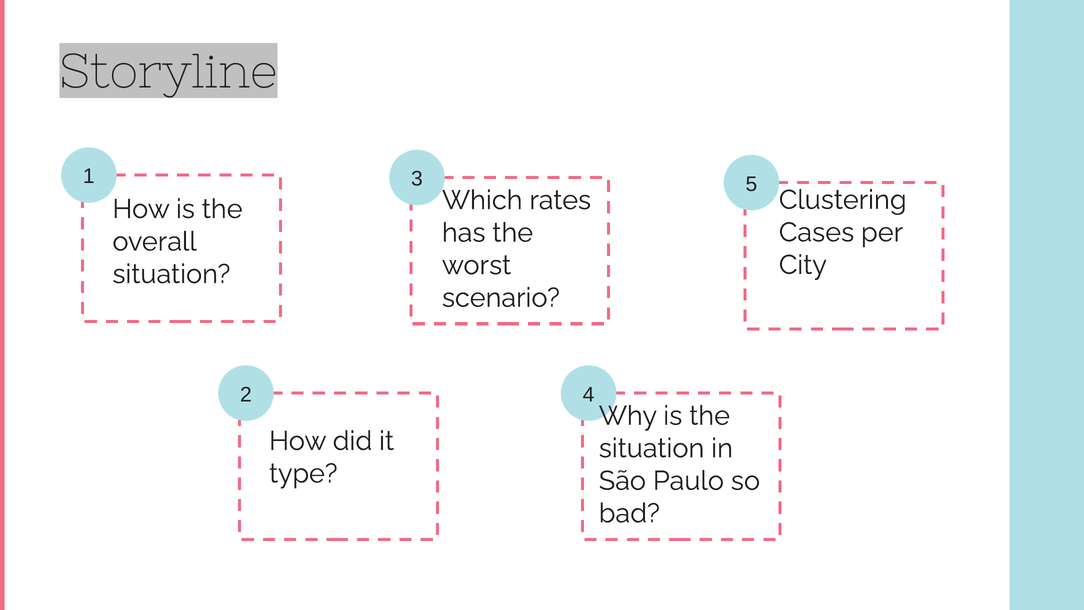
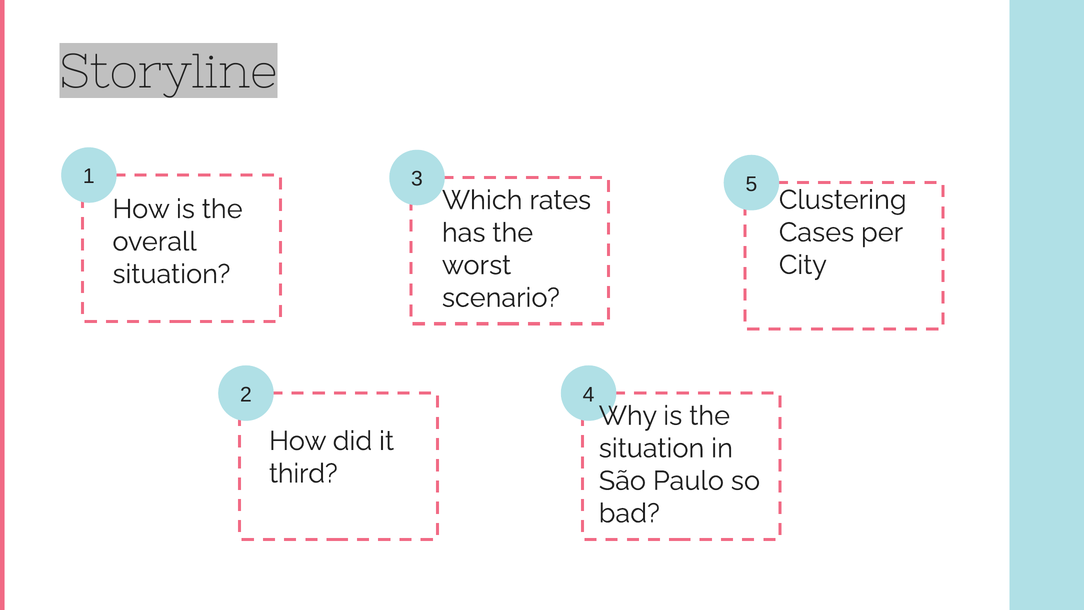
type: type -> third
